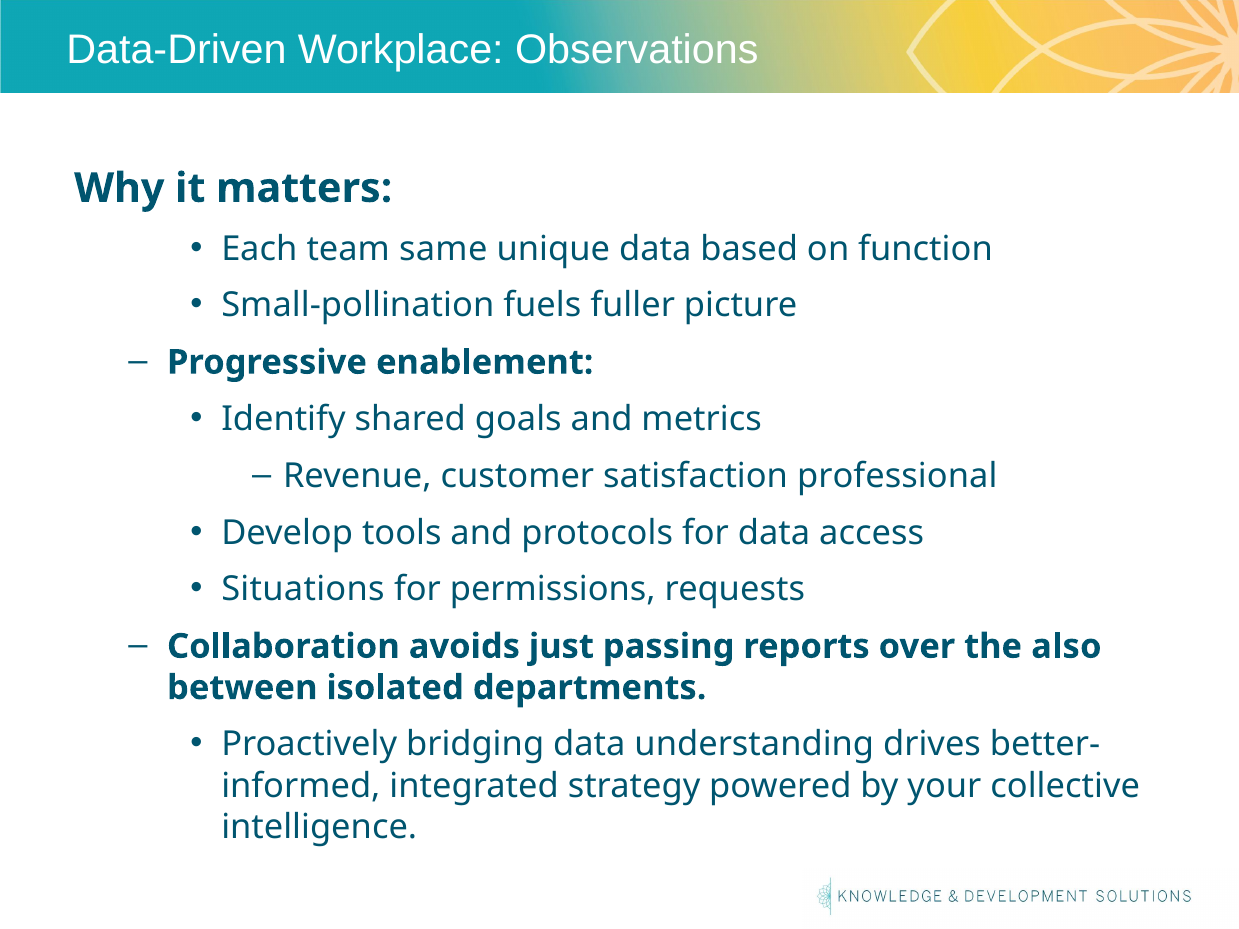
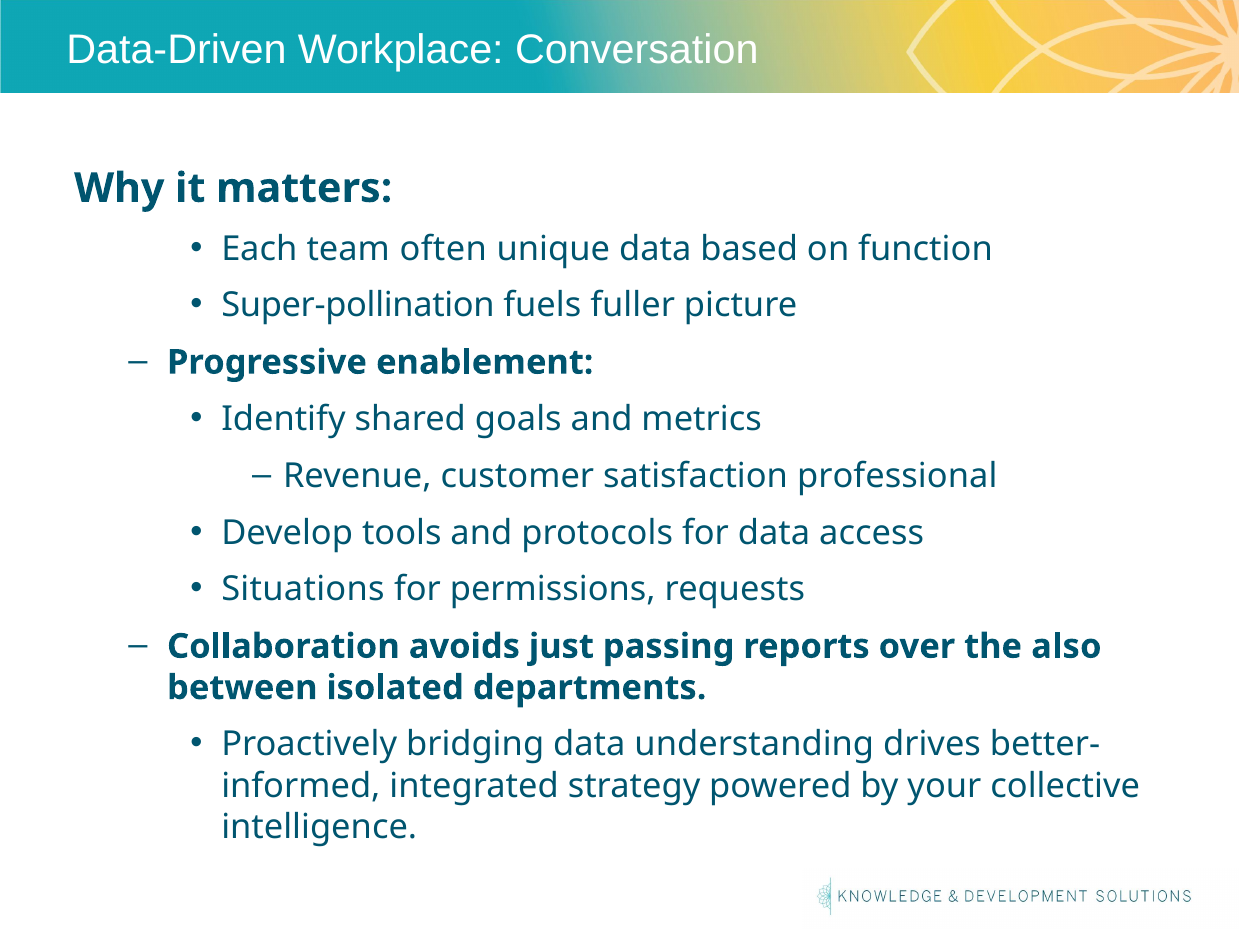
Observations: Observations -> Conversation
same: same -> often
Small-pollination: Small-pollination -> Super-pollination
